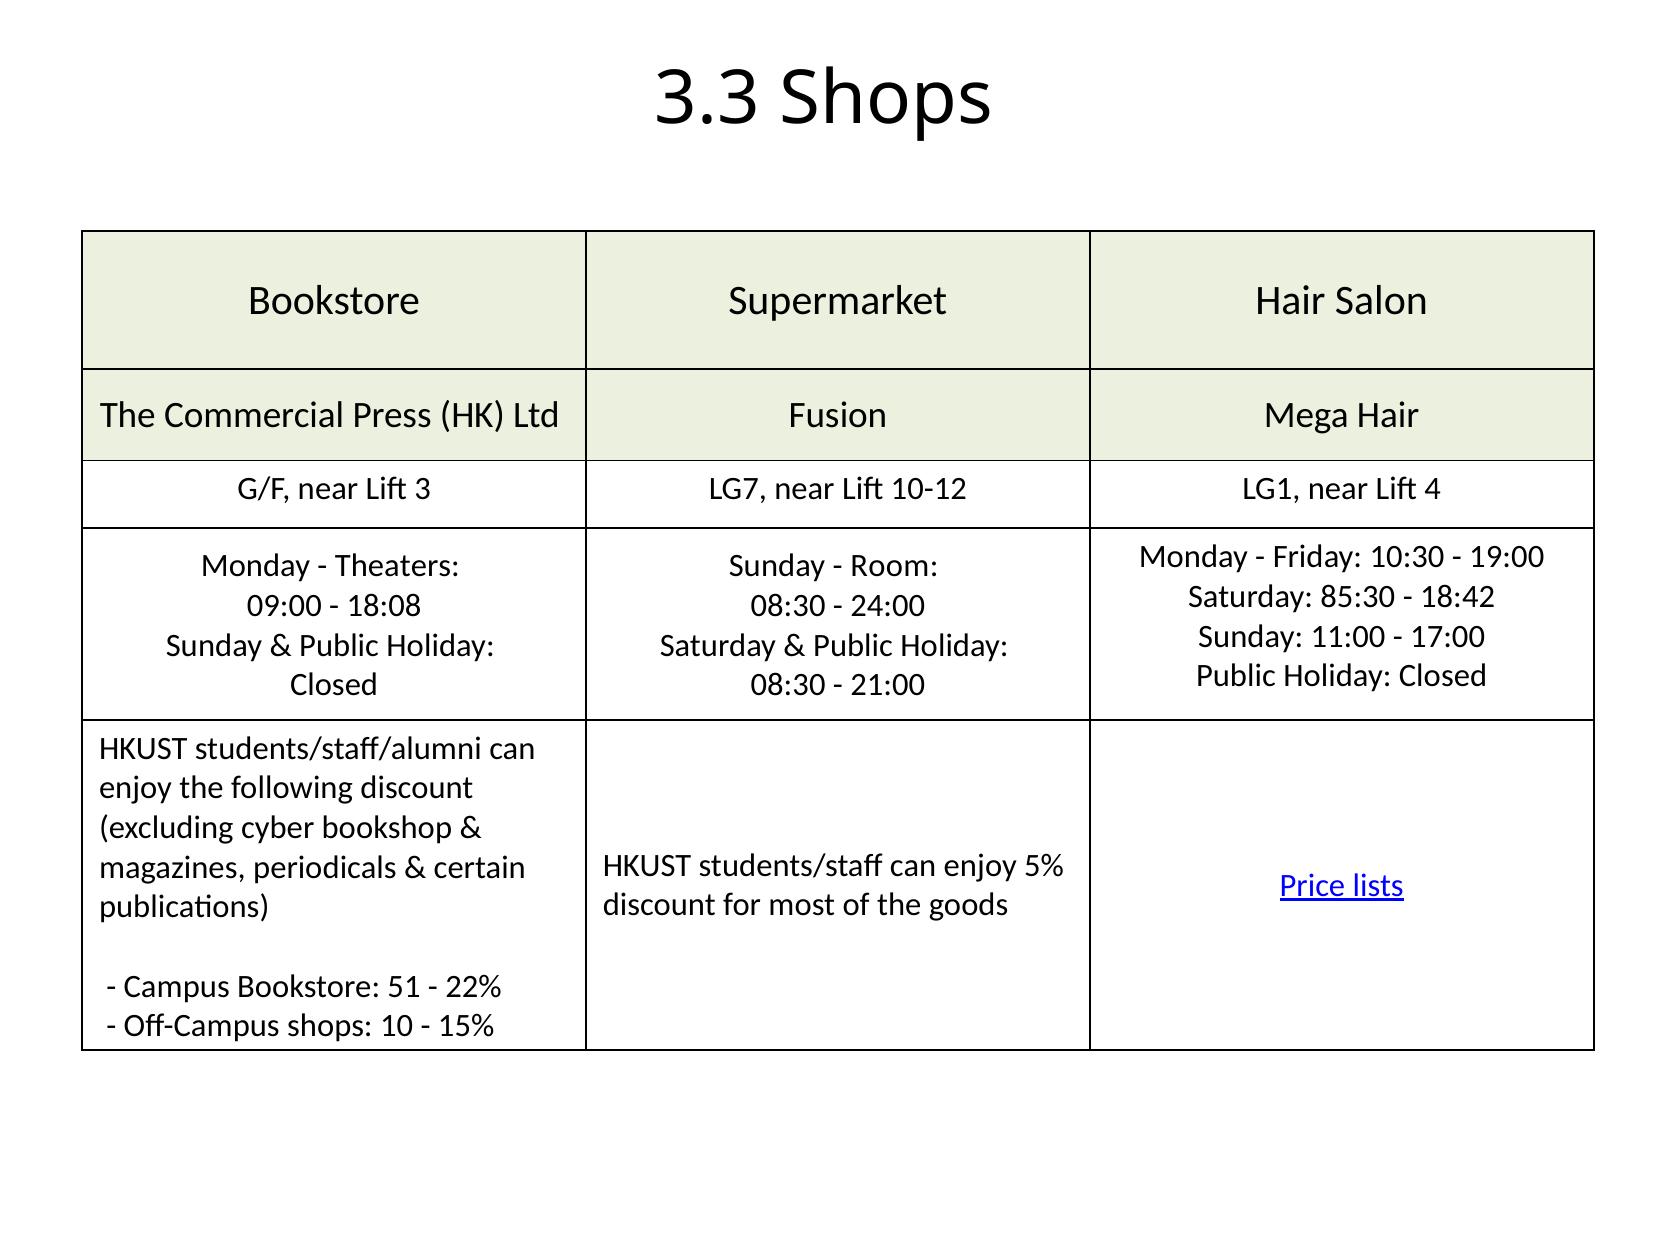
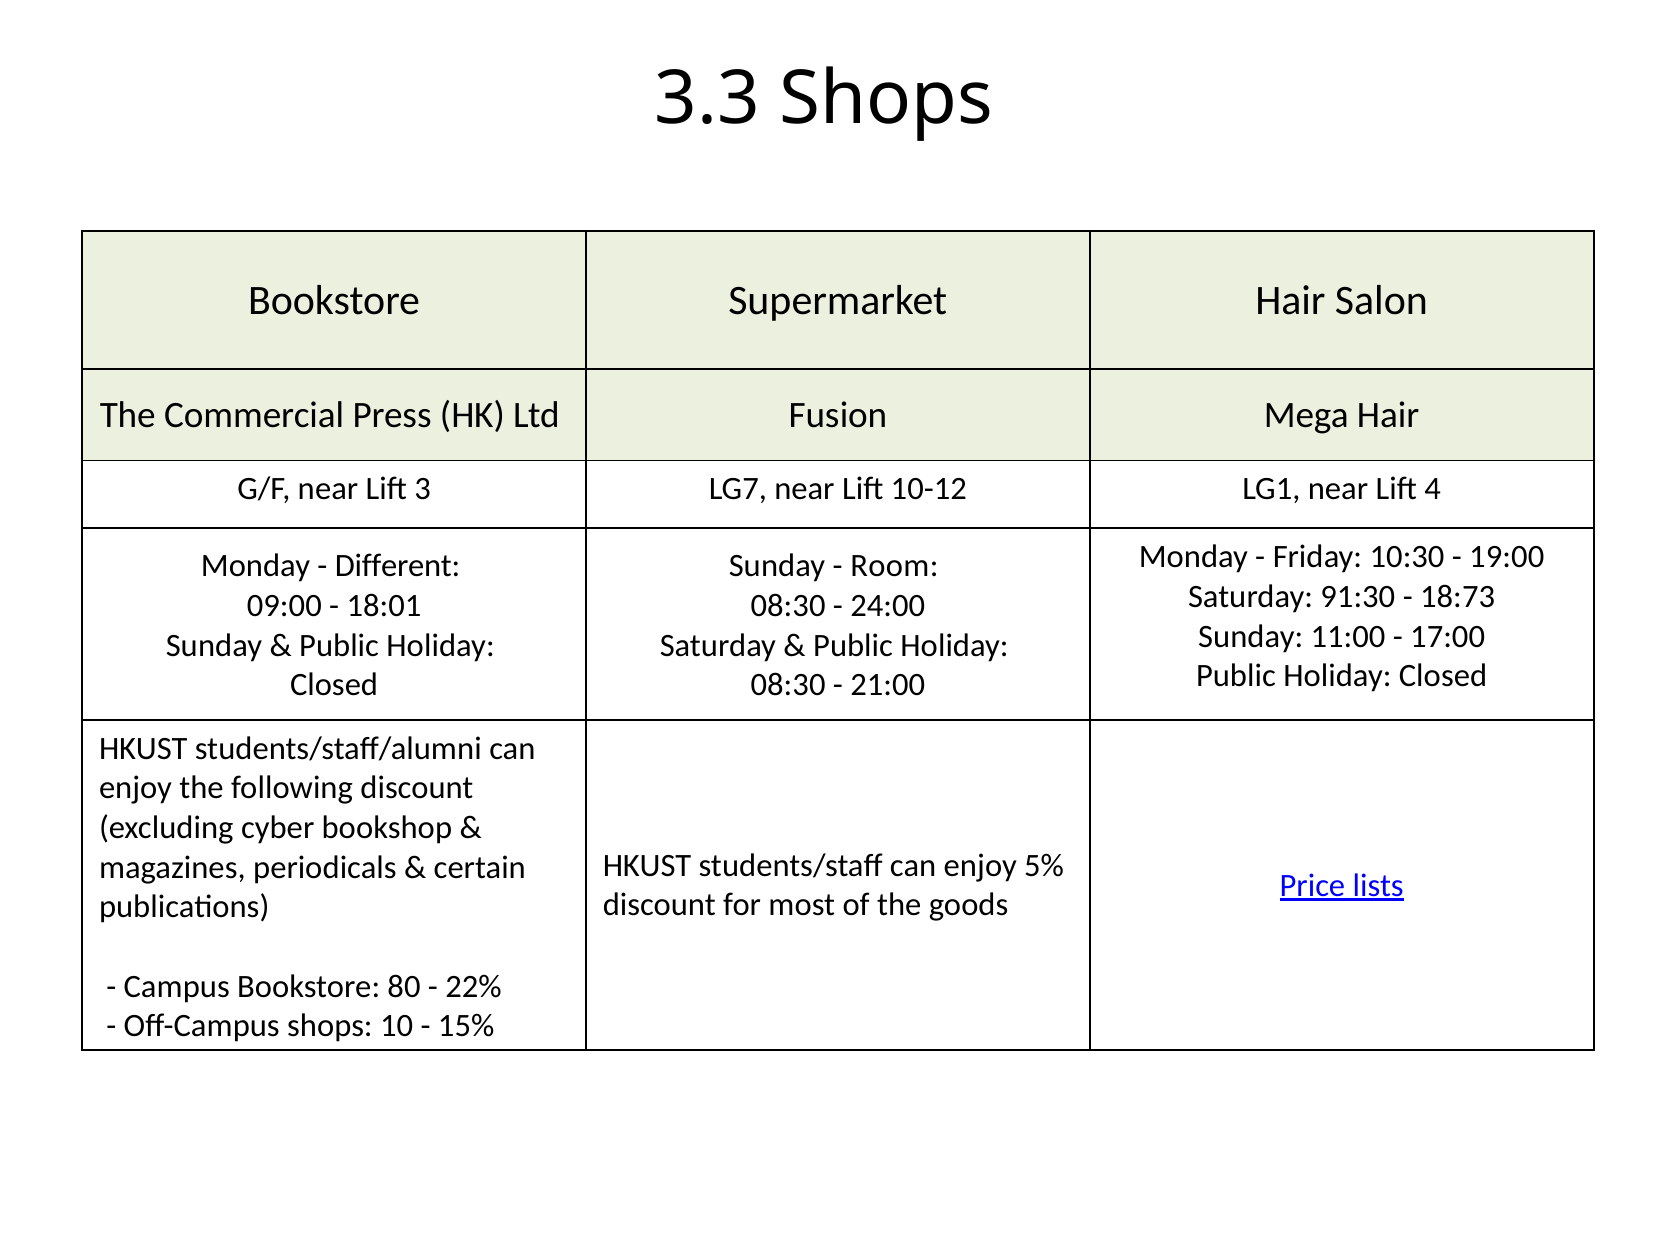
Theaters: Theaters -> Different
85:30: 85:30 -> 91:30
18:42: 18:42 -> 18:73
18:08: 18:08 -> 18:01
51: 51 -> 80
